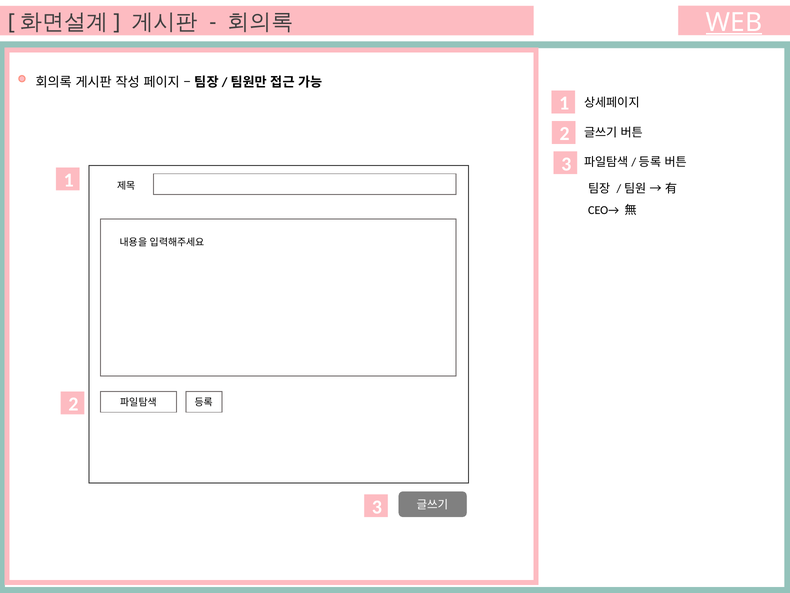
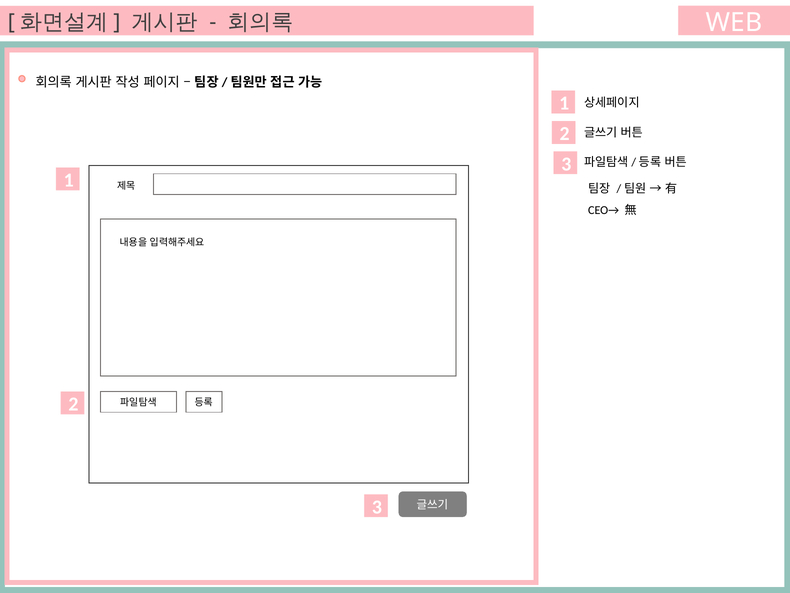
WEB underline: present -> none
